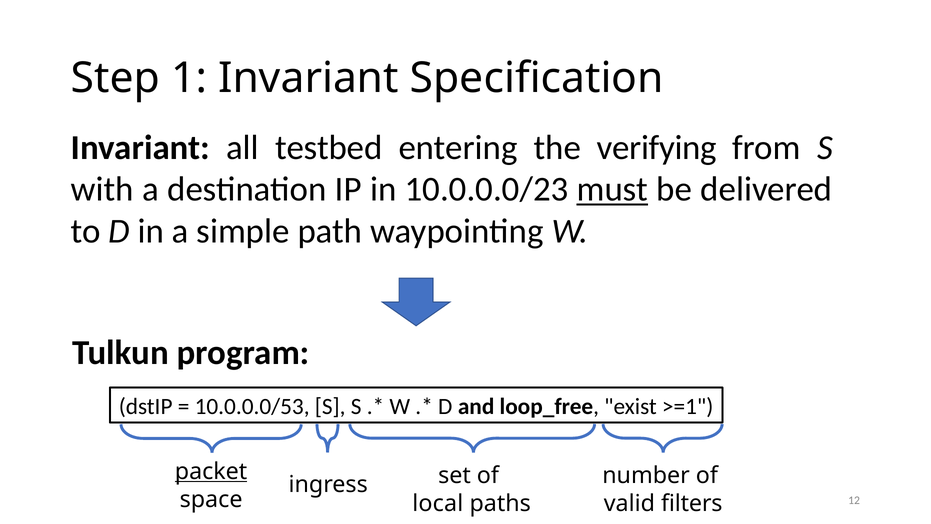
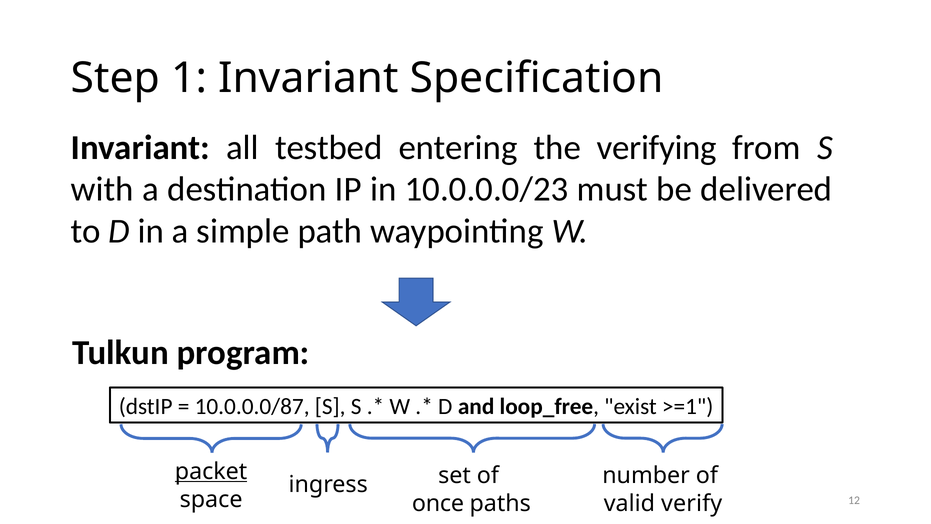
must underline: present -> none
10.0.0.0/53: 10.0.0.0/53 -> 10.0.0.0/87
local: local -> once
filters: filters -> verify
